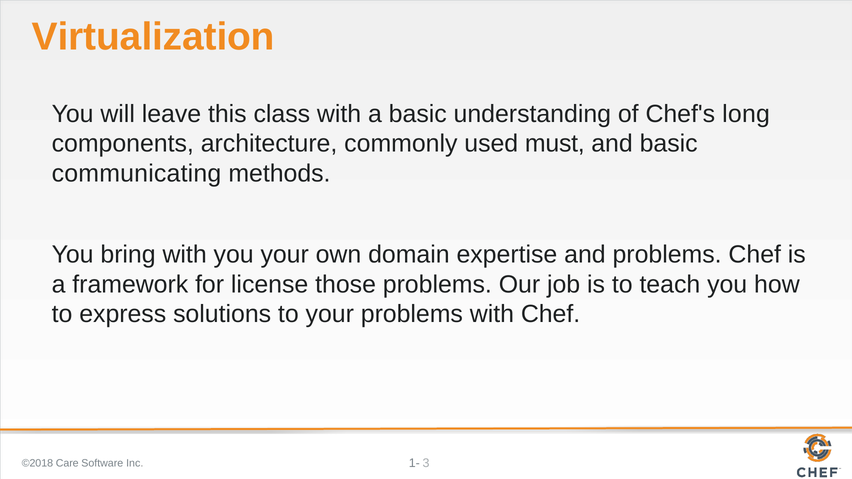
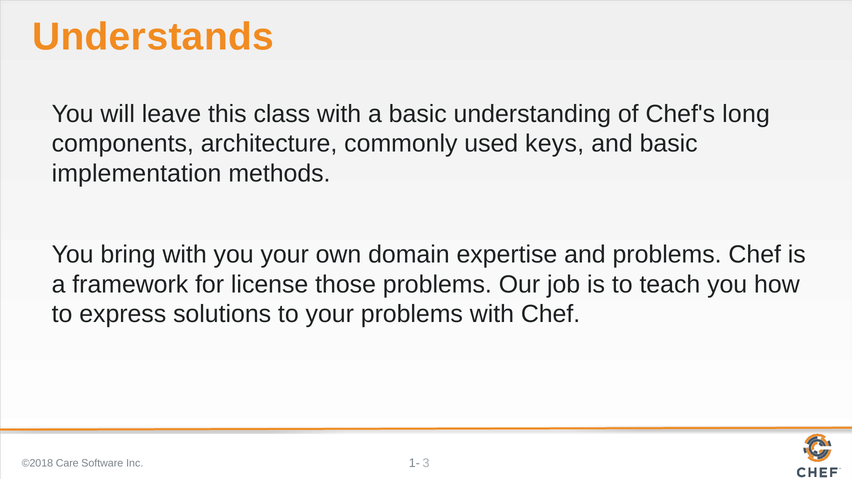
Virtualization: Virtualization -> Understands
must: must -> keys
communicating: communicating -> implementation
